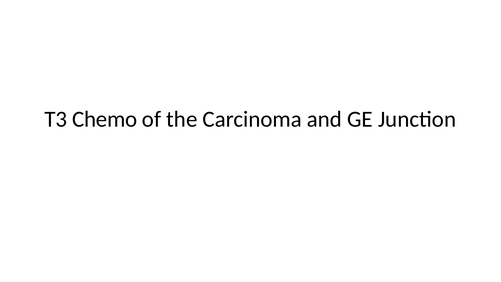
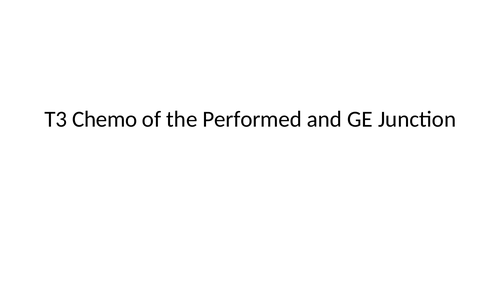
Carcinoma: Carcinoma -> Performed
